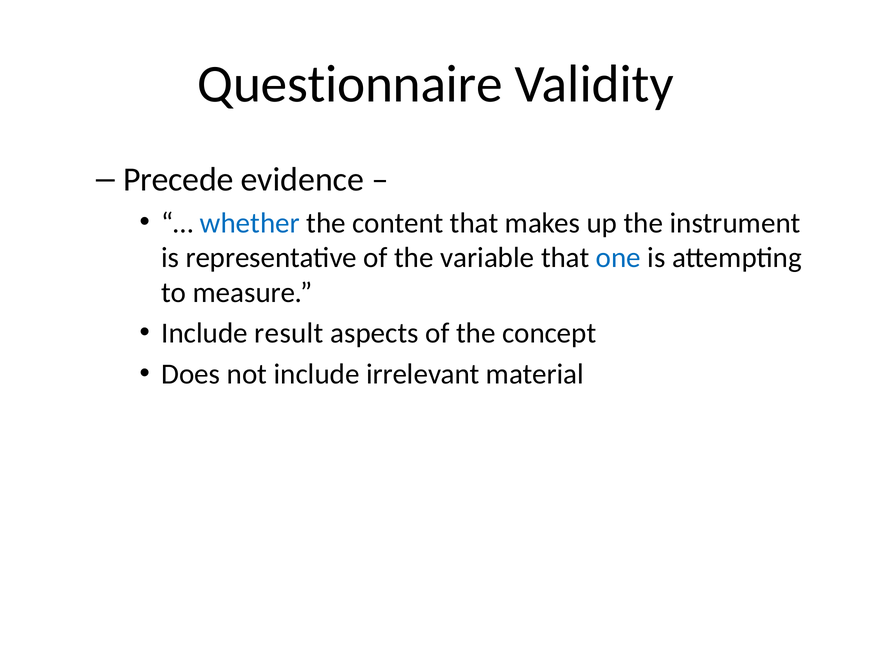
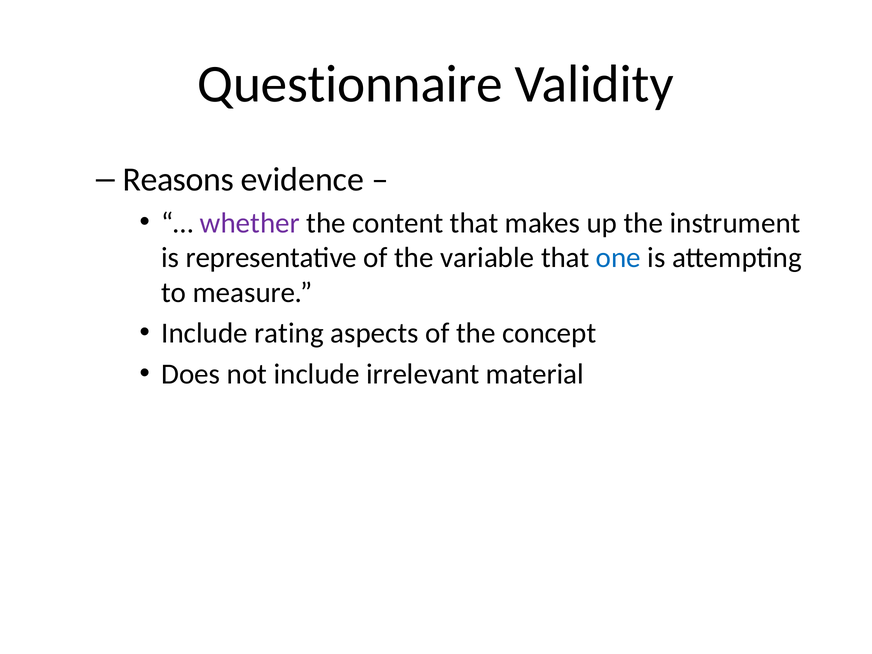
Precede: Precede -> Reasons
whether colour: blue -> purple
result: result -> rating
